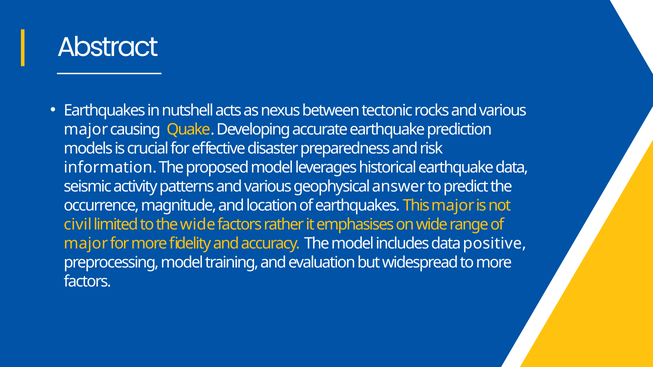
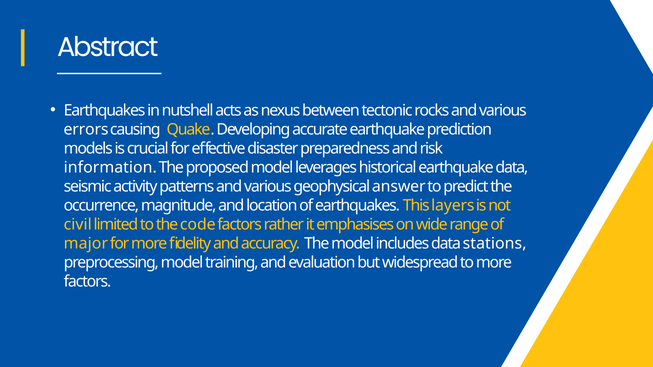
major at (86, 129): major -> errors
This major: major -> layers
the wide: wide -> code
positive: positive -> stations
